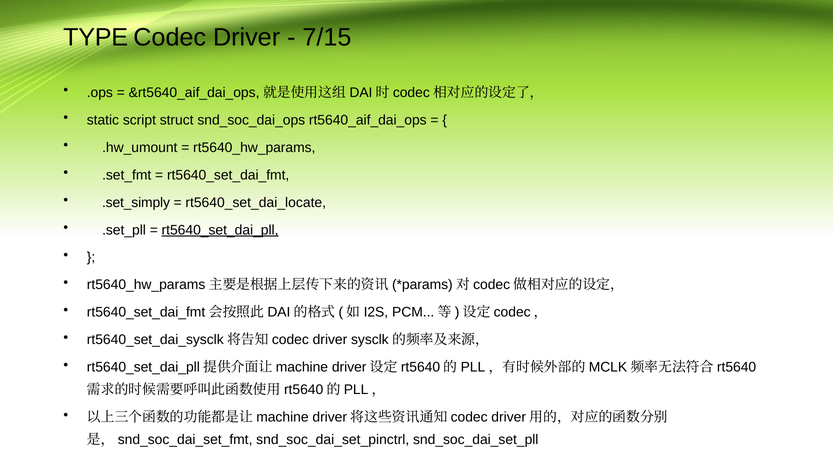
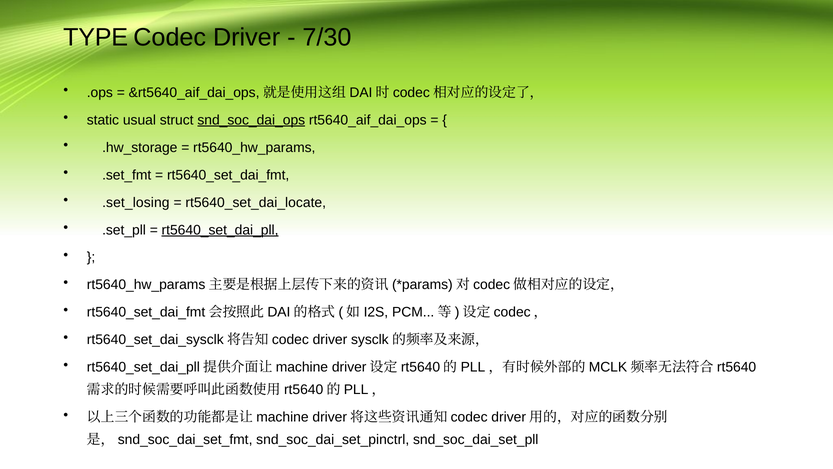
7/15: 7/15 -> 7/30
script: script -> usual
snd_soc_dai_ops underline: none -> present
.hw_umount: .hw_umount -> .hw_storage
.set_simply: .set_simply -> .set_losing
